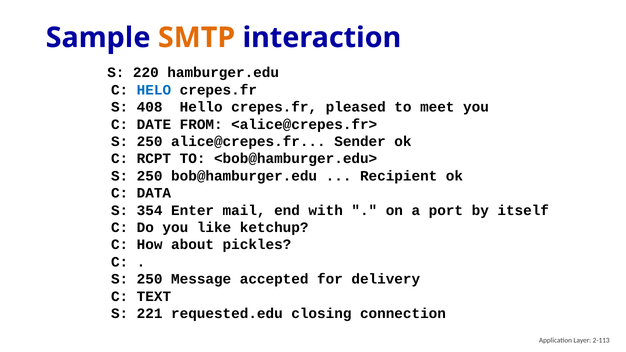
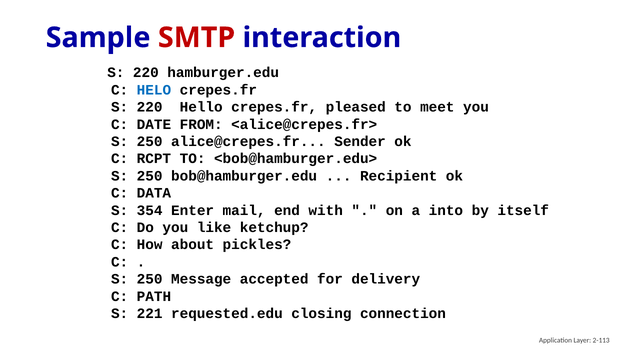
SMTP colour: orange -> red
408 at (150, 107): 408 -> 220
port: port -> into
TEXT: TEXT -> PATH
